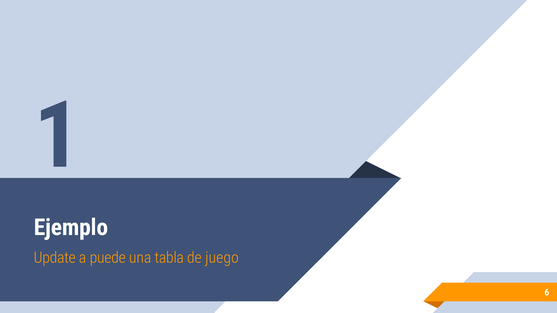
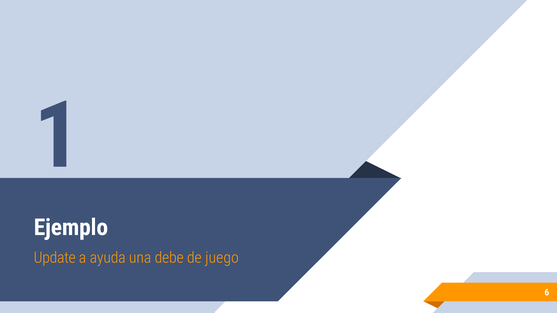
puede: puede -> ayuda
tabla: tabla -> debe
